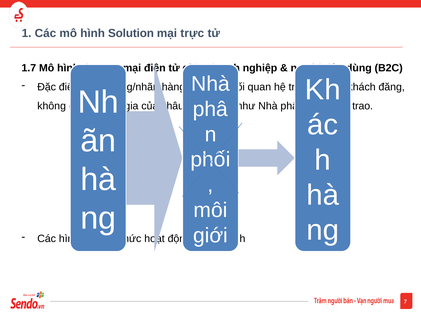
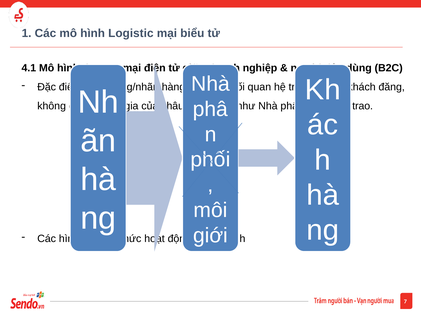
Solution: Solution -> Logistic
mại trực: trực -> biểu
1.7: 1.7 -> 4.1
